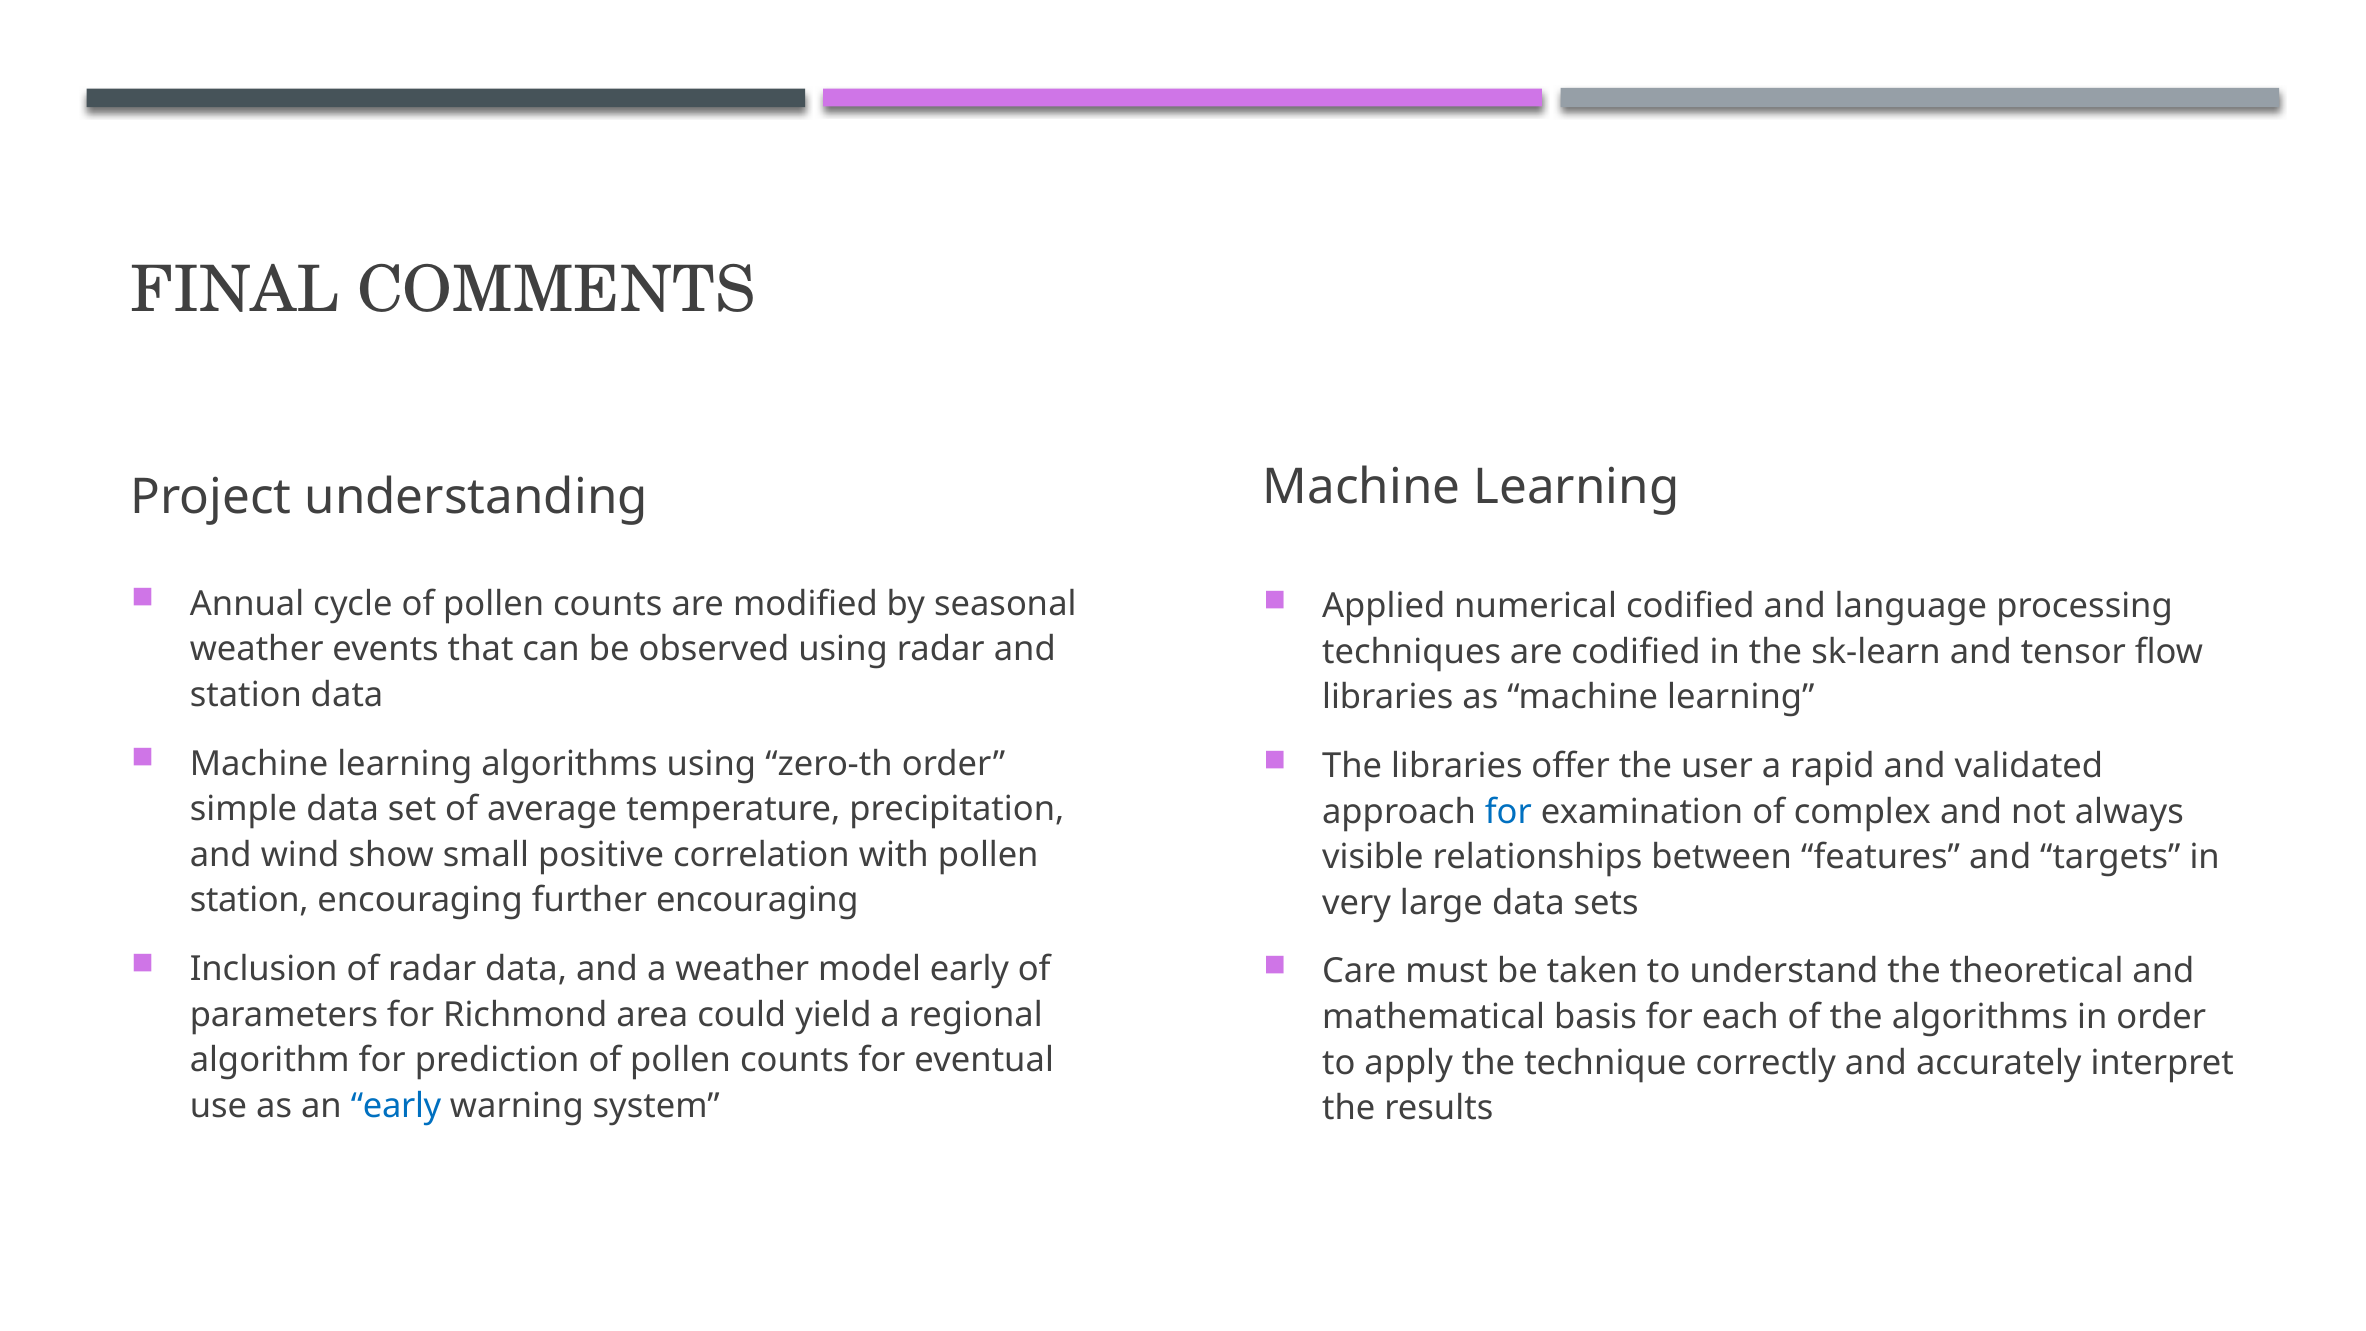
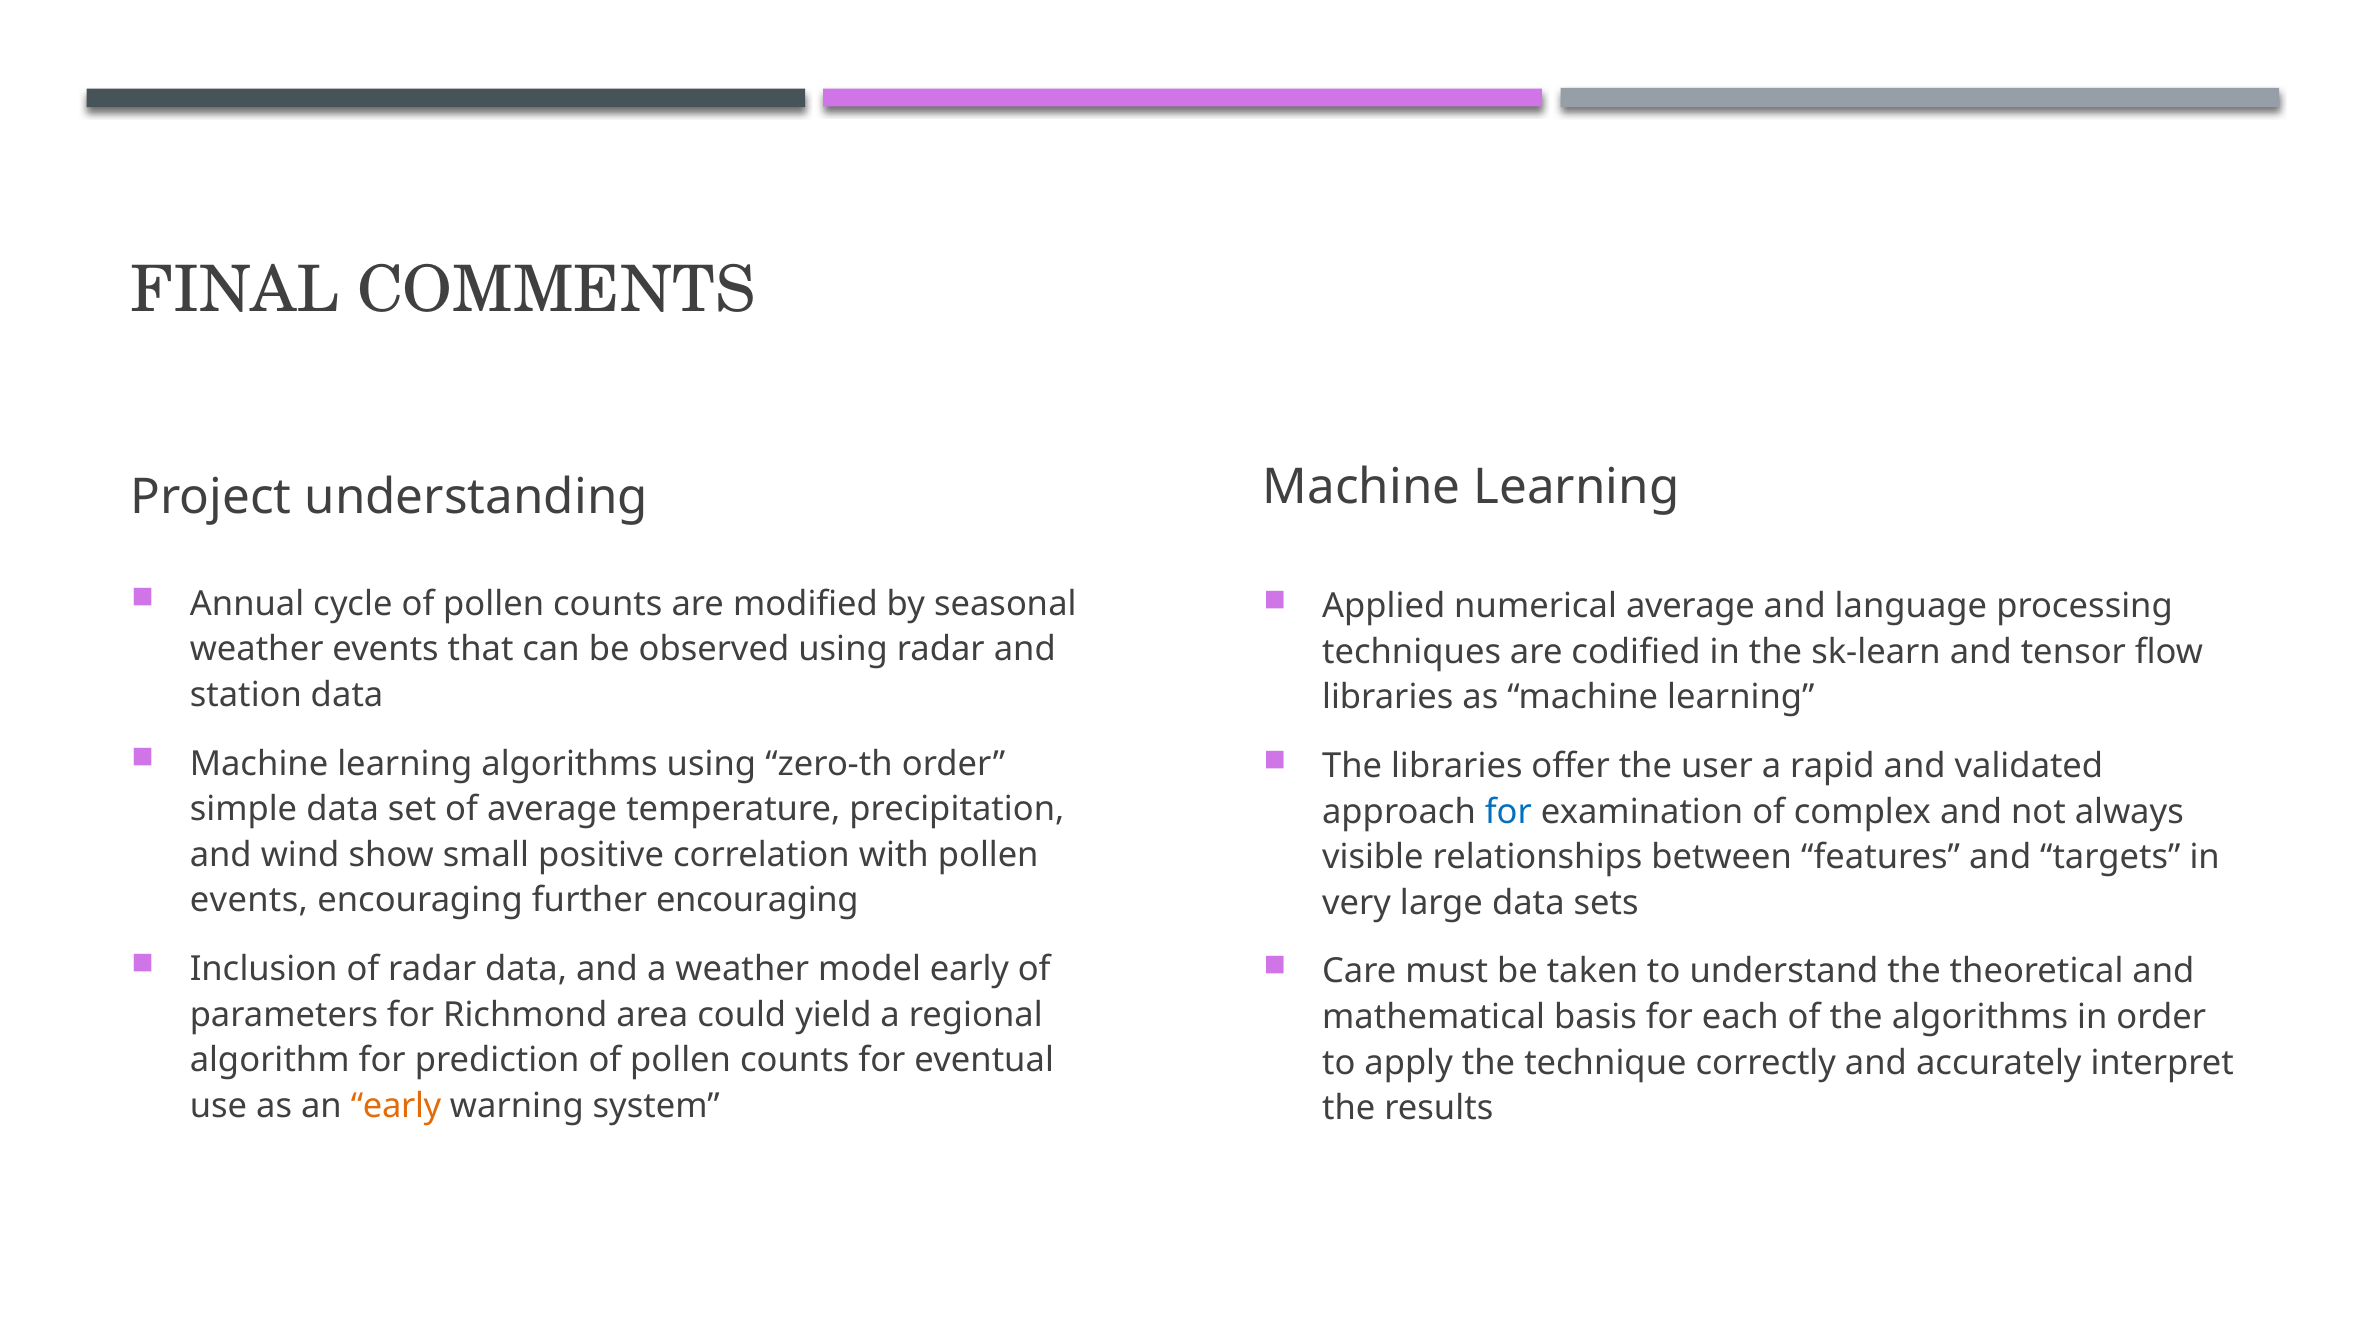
numerical codified: codified -> average
station at (249, 900): station -> events
early at (396, 1106) colour: blue -> orange
